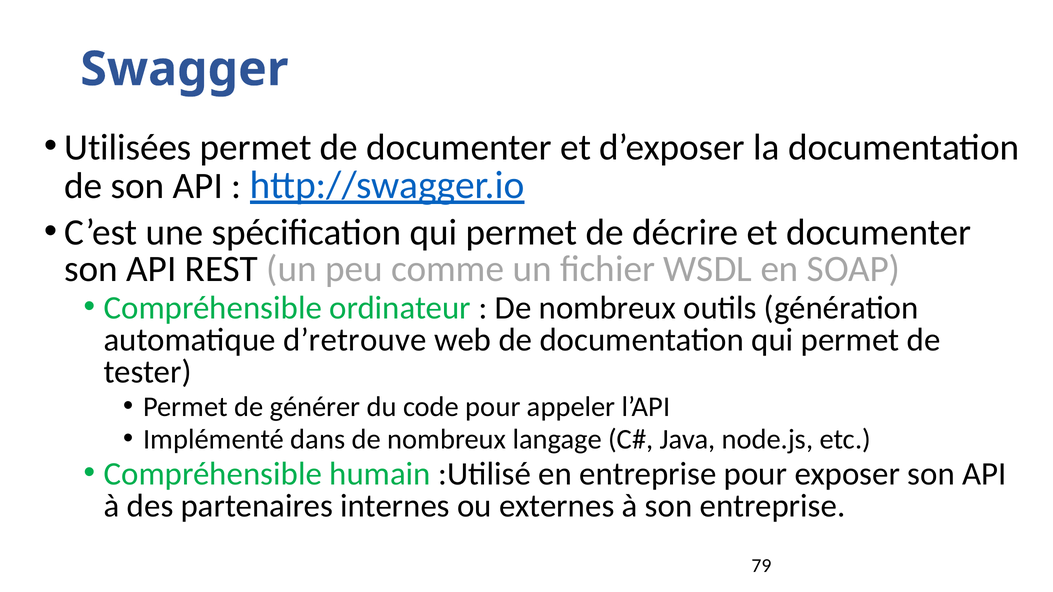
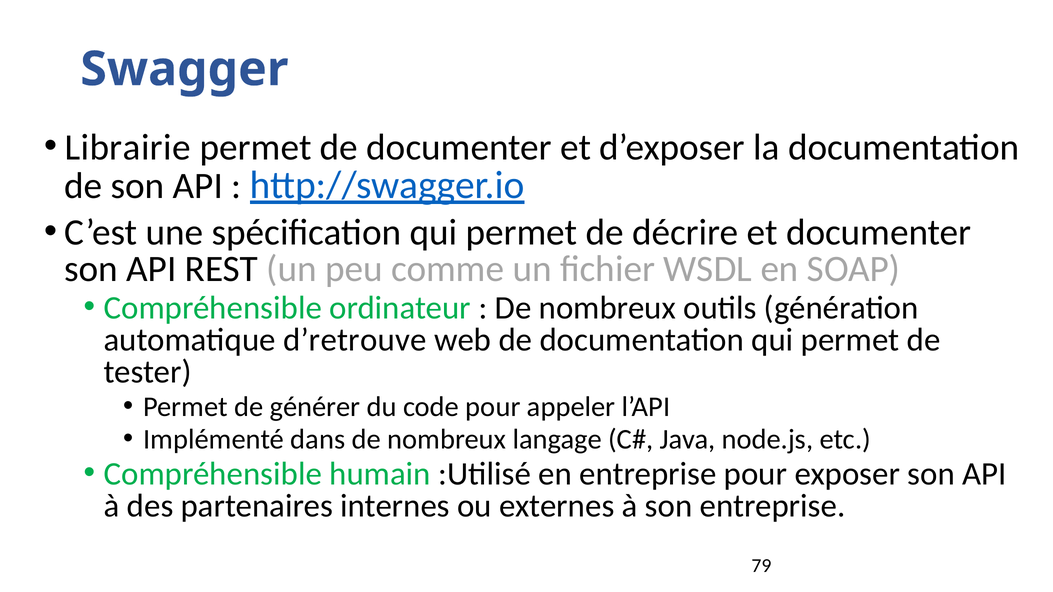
Utilisées: Utilisées -> Librairie
